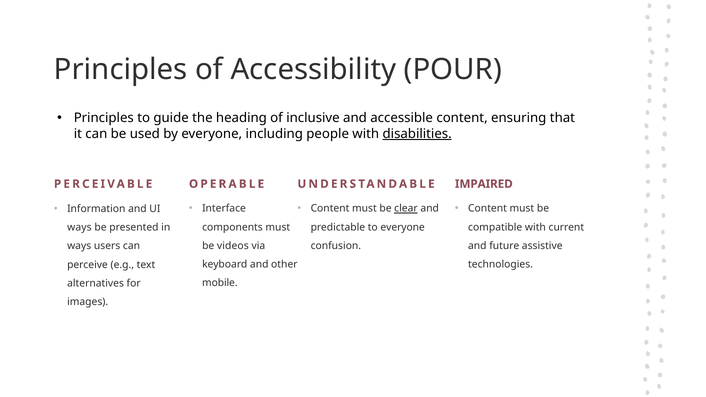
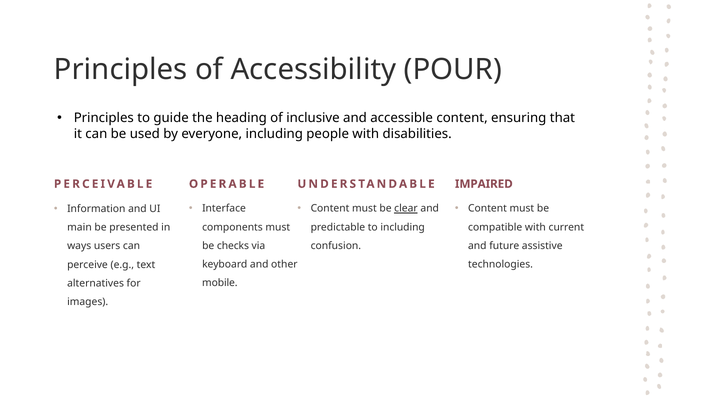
disabilities underline: present -> none
to everyone: everyone -> including
ways at (79, 228): ways -> main
videos: videos -> checks
